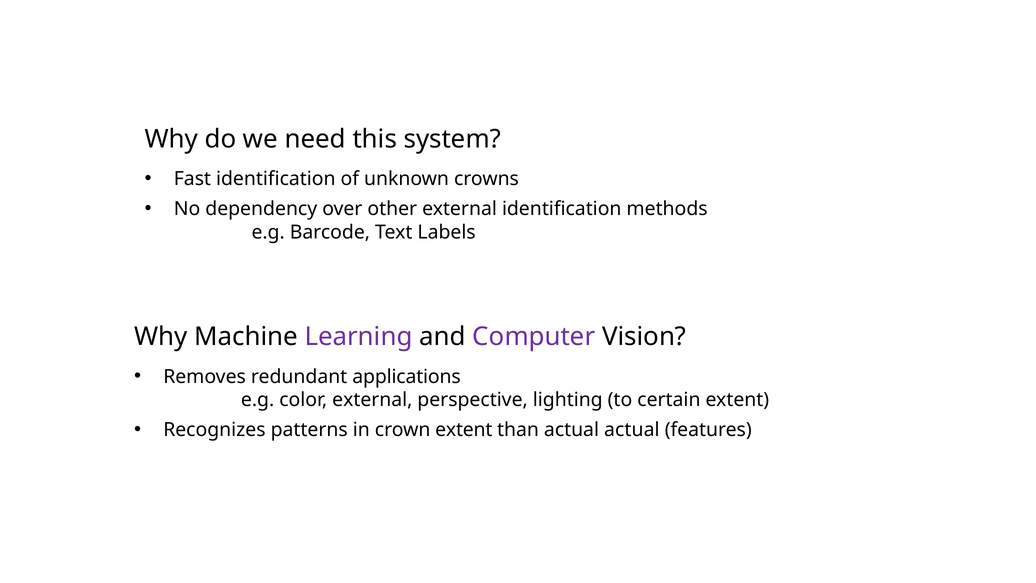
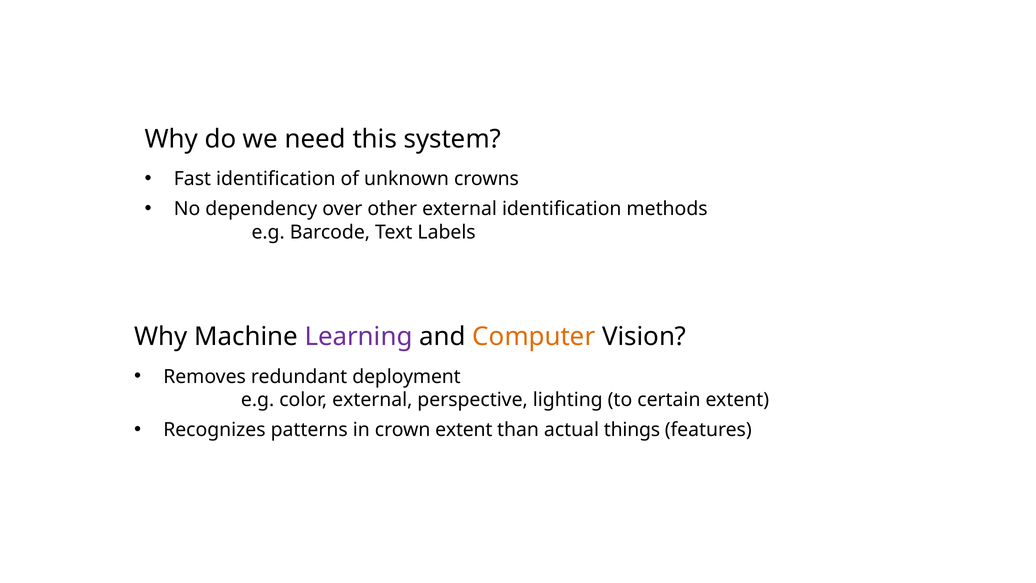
Computer colour: purple -> orange
applications: applications -> deployment
actual actual: actual -> things
